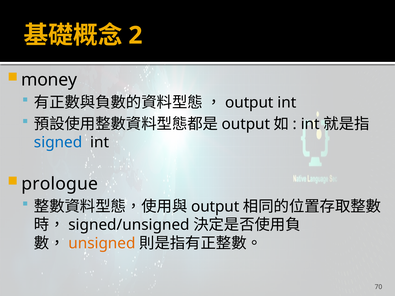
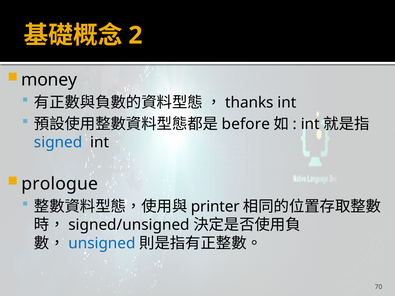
output at (249, 103): output -> thanks
output at (246, 124): output -> before
output at (215, 207): output -> printer
unsigned colour: orange -> blue
